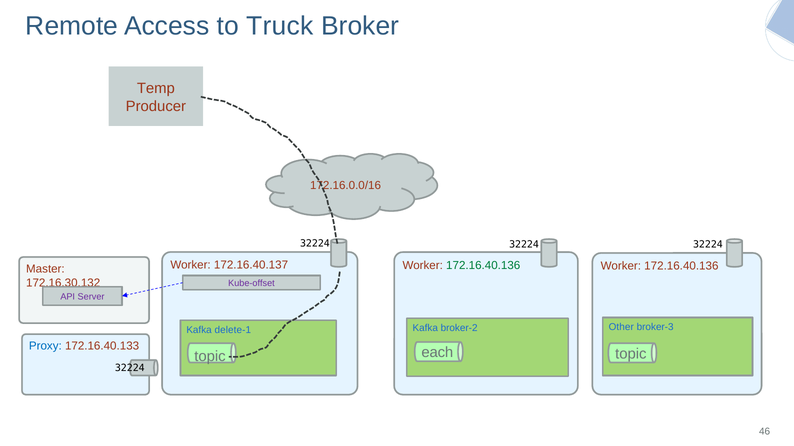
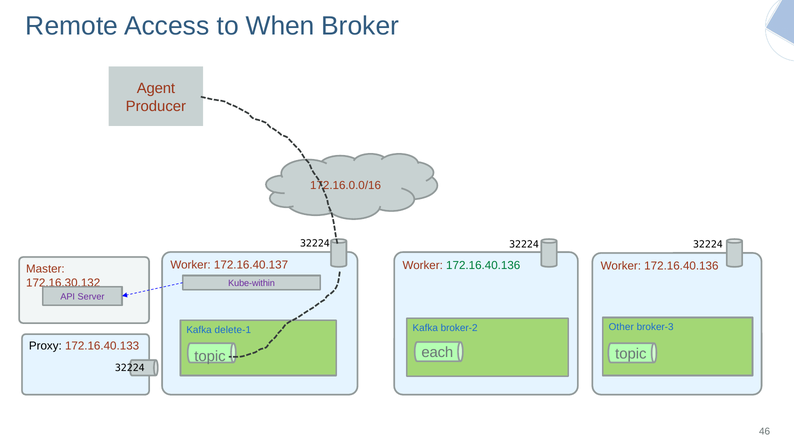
Truck: Truck -> When
Temp: Temp -> Agent
Kube-offset: Kube-offset -> Kube-within
Proxy colour: blue -> black
